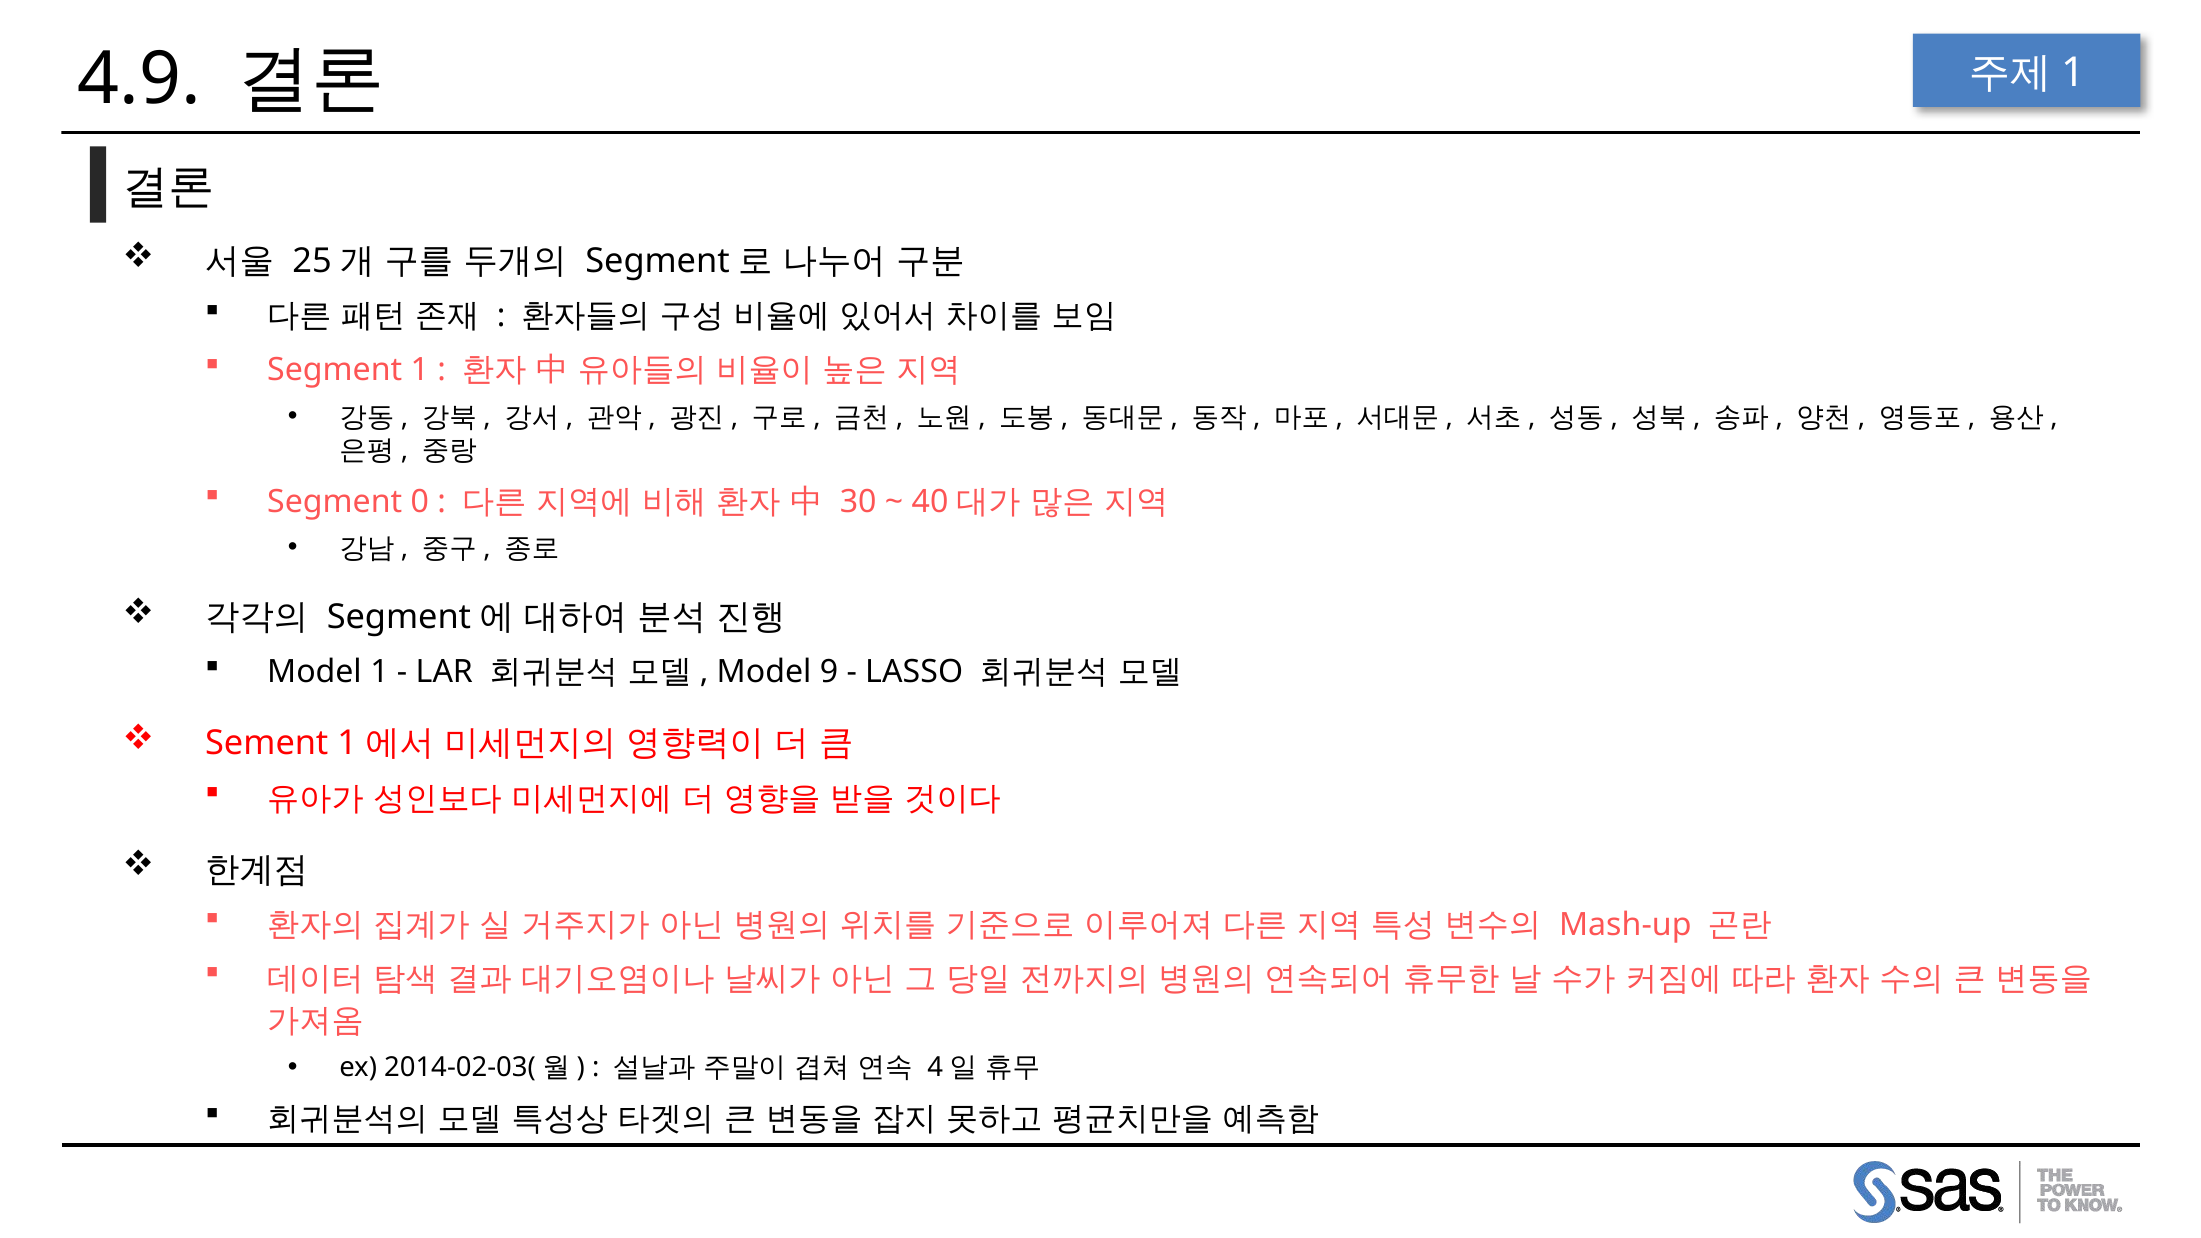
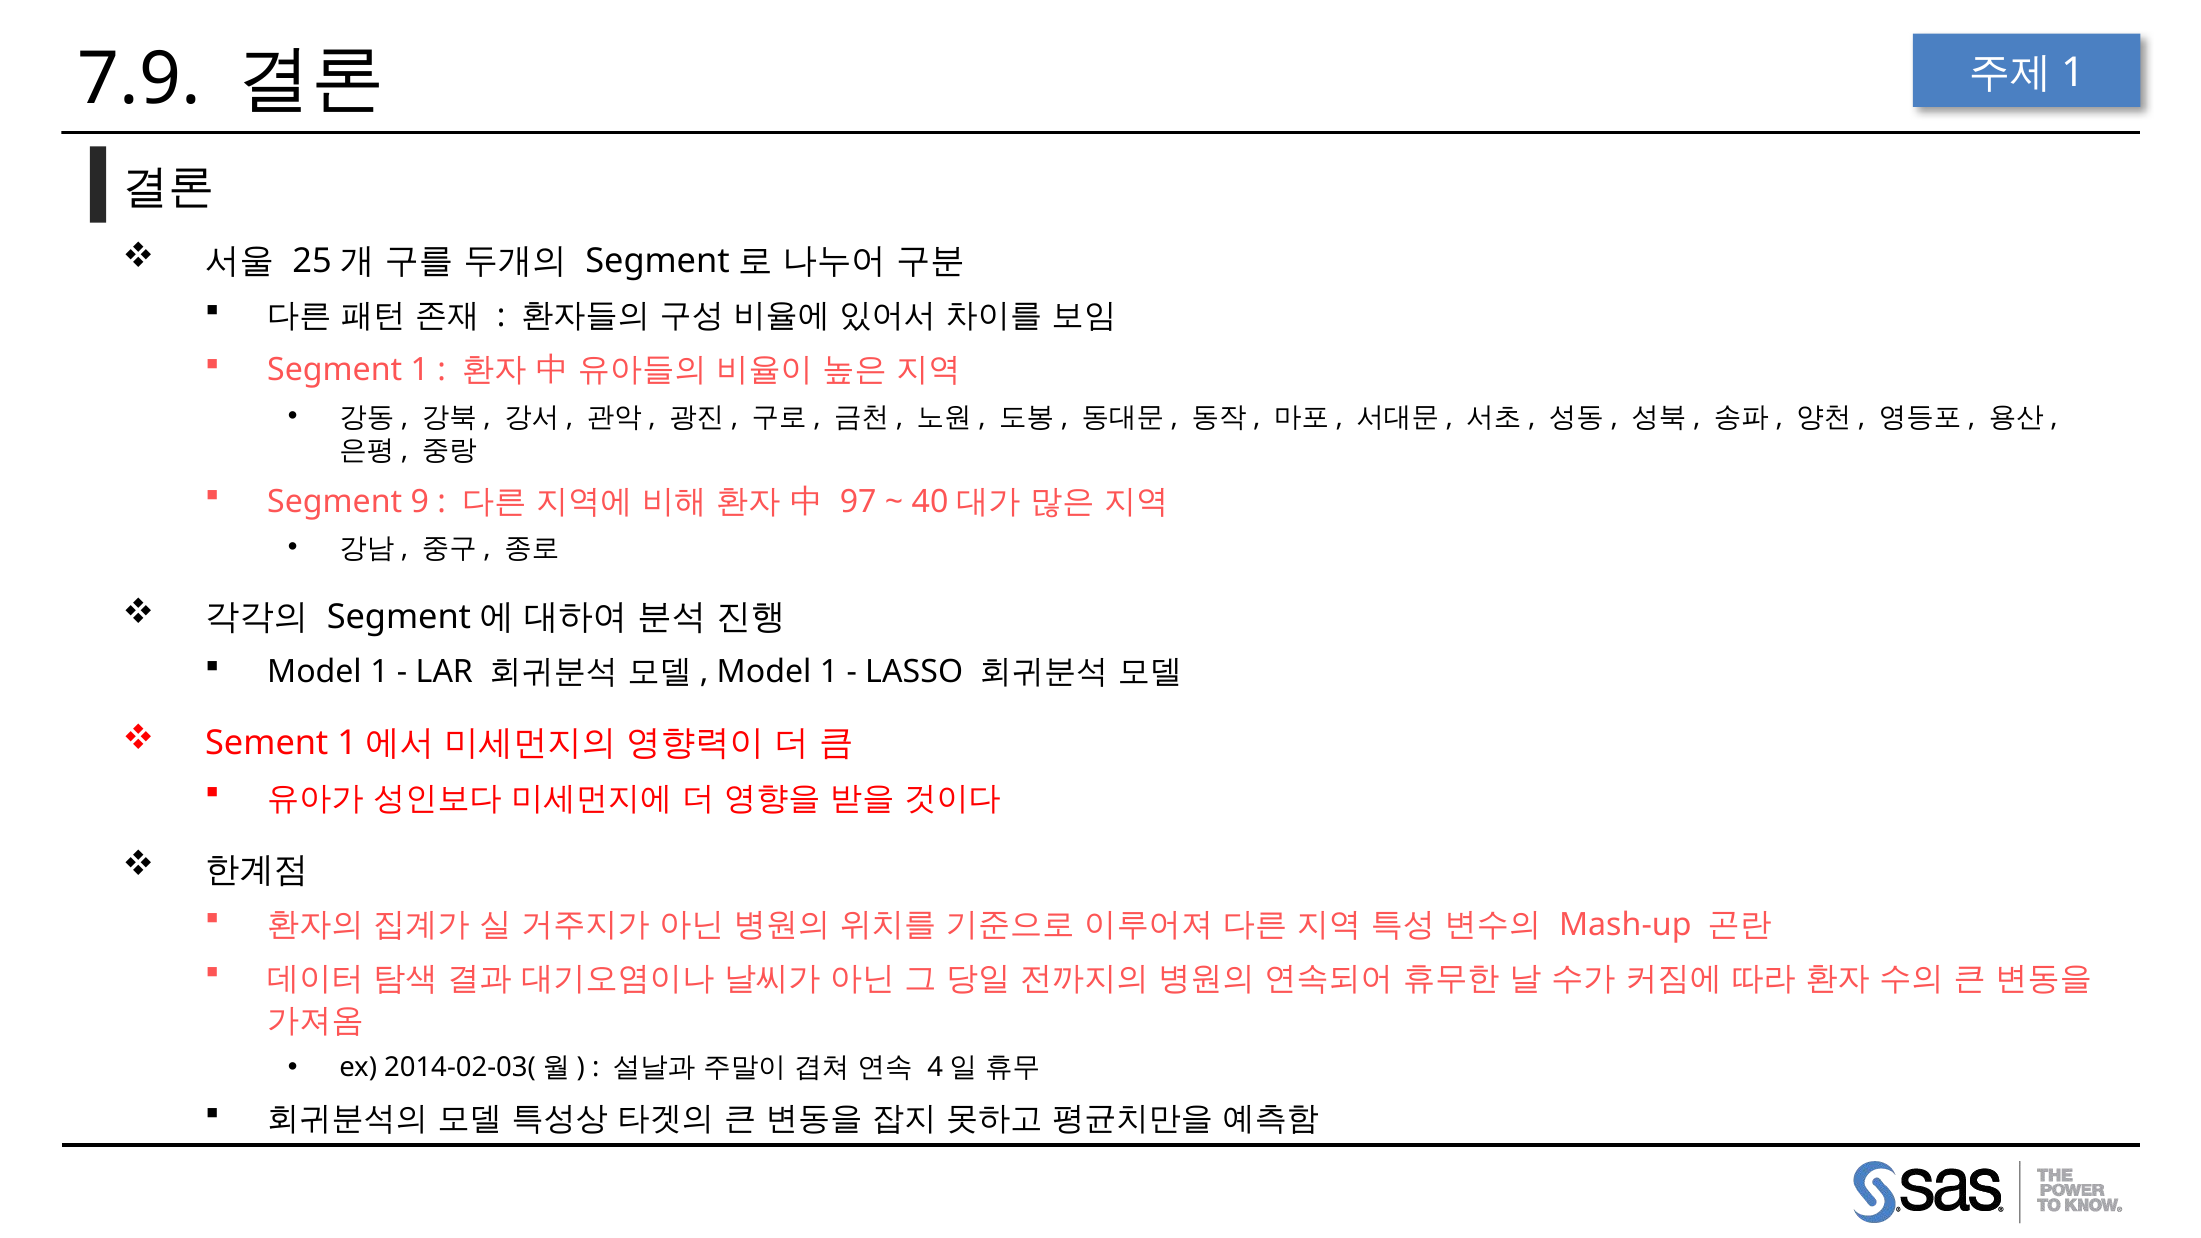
4.9: 4.9 -> 7.9
0: 0 -> 9
30: 30 -> 97
9 at (829, 672): 9 -> 1
